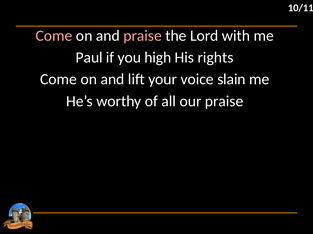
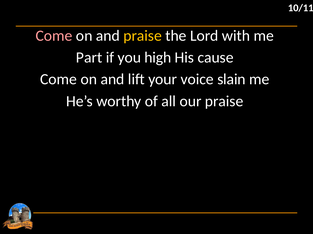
praise at (143, 36) colour: pink -> yellow
Paul: Paul -> Part
rights: rights -> cause
